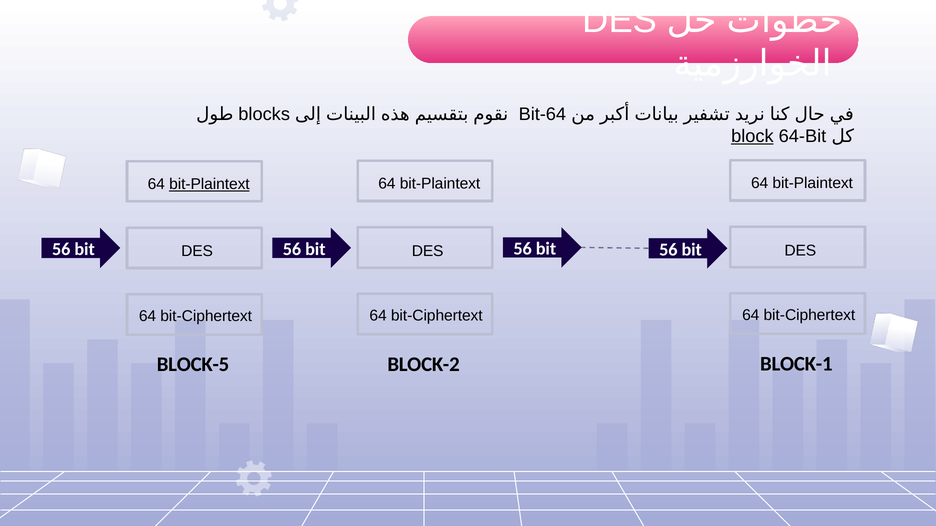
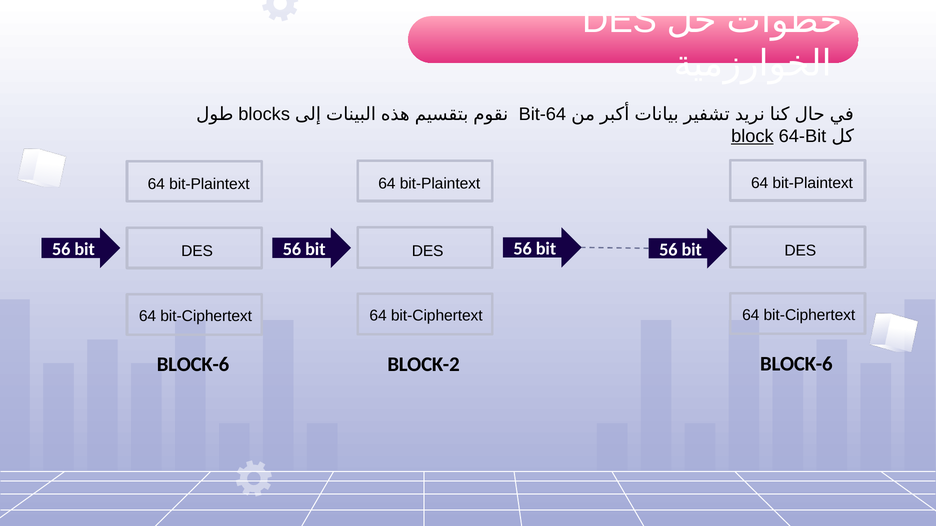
bit-Plaintext at (209, 184) underline: present -> none
BLOCK-1 at (796, 364): BLOCK-1 -> BLOCK-6
BLOCK-5 at (193, 365): BLOCK-5 -> BLOCK-6
